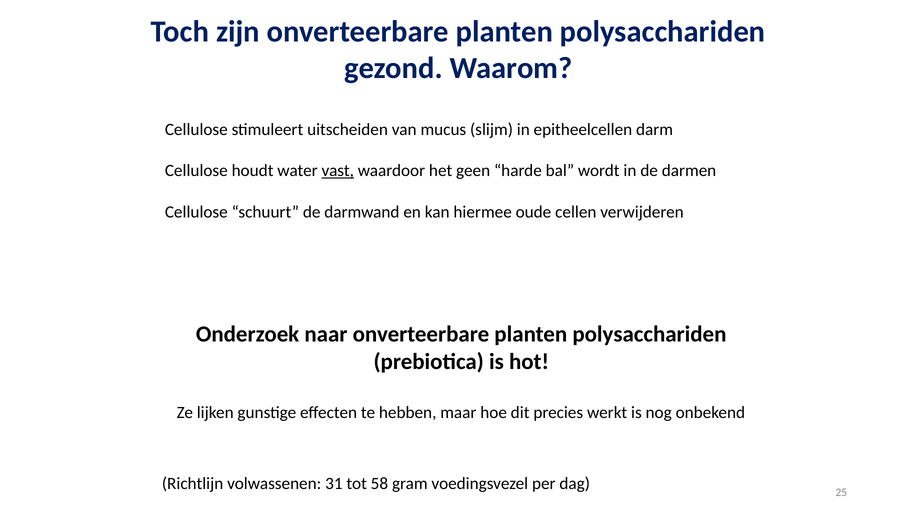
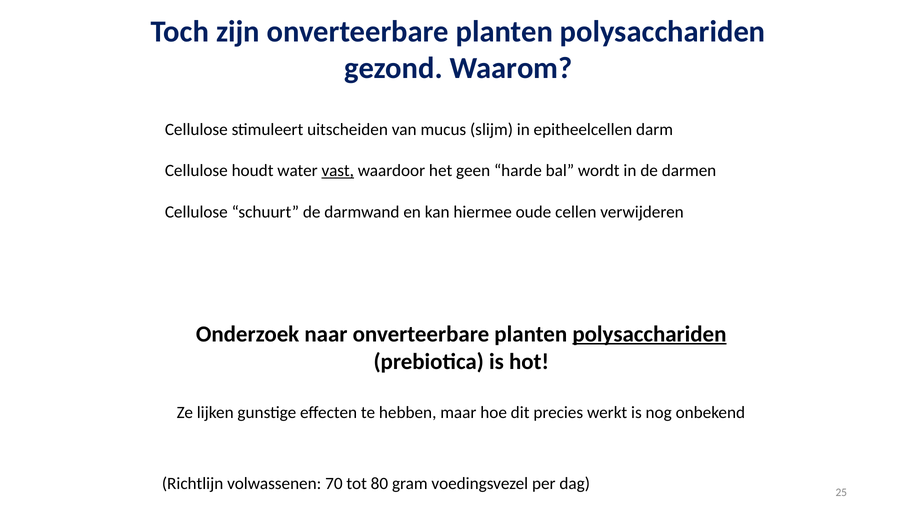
polysacchariden at (649, 334) underline: none -> present
31: 31 -> 70
58: 58 -> 80
